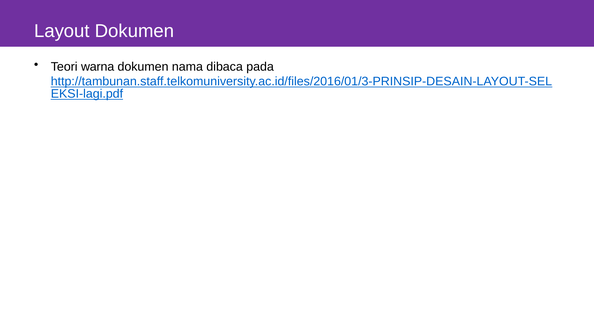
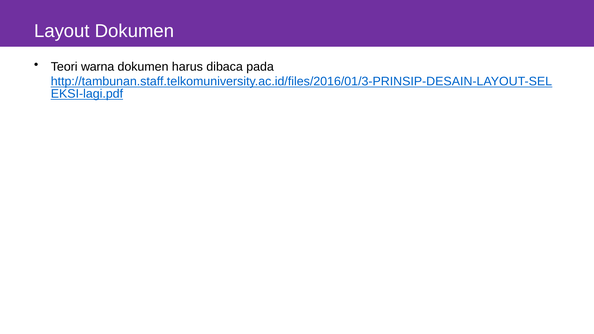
nama: nama -> harus
